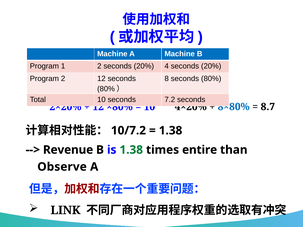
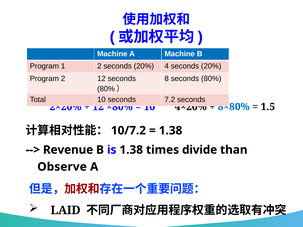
8.7: 8.7 -> 1.5
1.38 at (131, 150) colour: green -> black
entire: entire -> divide
LINK: LINK -> LAID
